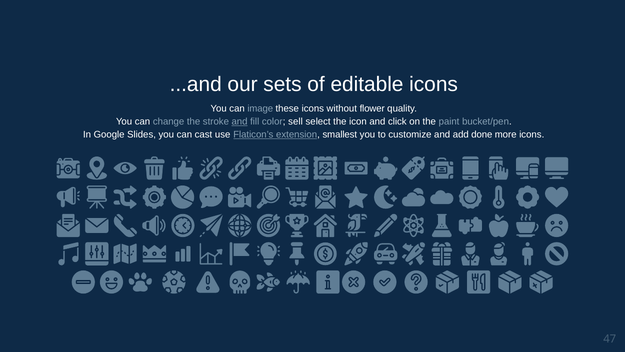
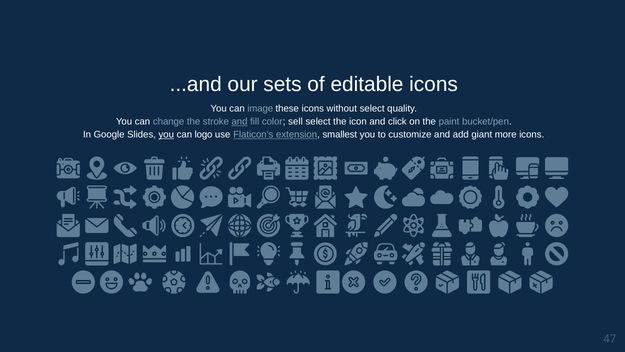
without flower: flower -> select
you at (166, 135) underline: none -> present
cast: cast -> logo
done: done -> giant
